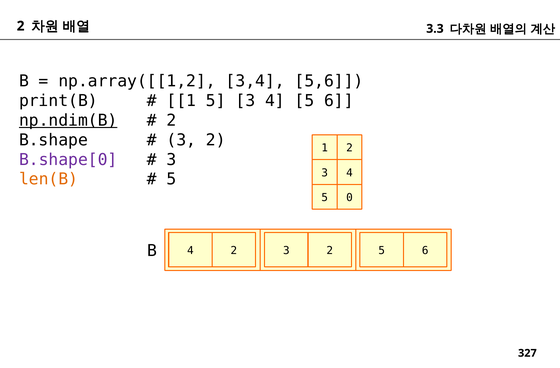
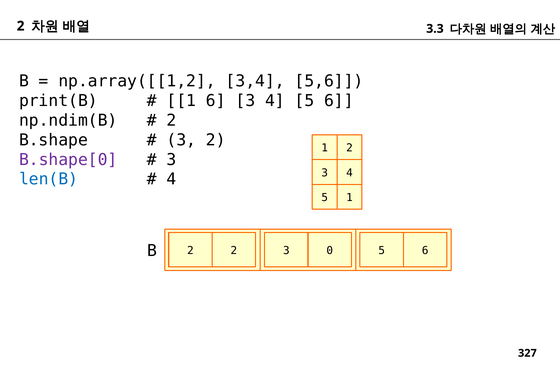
1 5: 5 -> 6
np.ndim(B underline: present -> none
len(B colour: orange -> blue
5 at (172, 179): 5 -> 4
5 0: 0 -> 1
B 4: 4 -> 2
2 3 2: 2 -> 0
